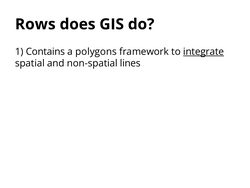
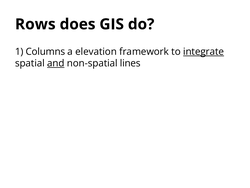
Contains: Contains -> Columns
polygons: polygons -> elevation
and underline: none -> present
